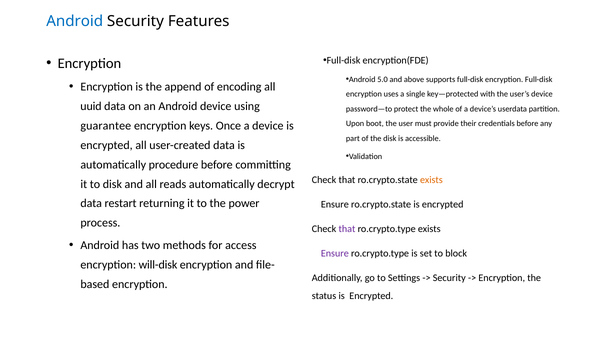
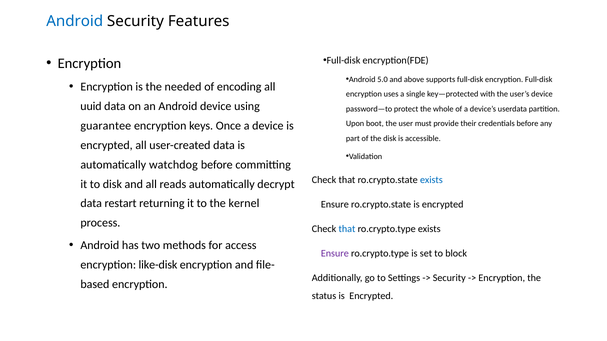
append: append -> needed
procedure: procedure -> watchdog
exists at (431, 180) colour: orange -> blue
power: power -> kernel
that at (347, 229) colour: purple -> blue
will-disk: will-disk -> like-disk
